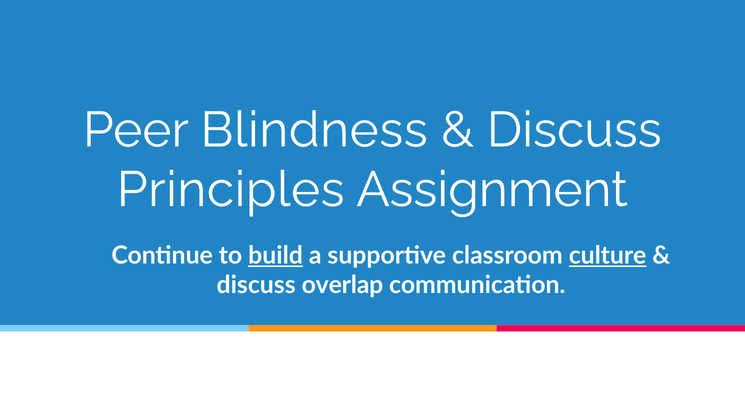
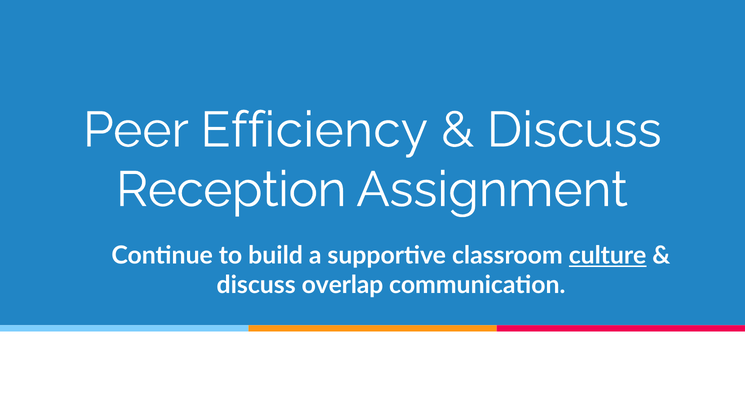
Blindness: Blindness -> Efficiency
Principles: Principles -> Reception
build underline: present -> none
